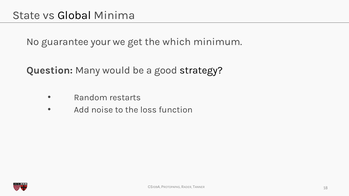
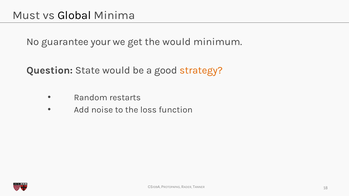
State: State -> Must
the which: which -> would
Many: Many -> State
strategy colour: black -> orange
